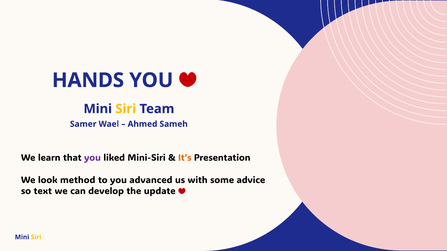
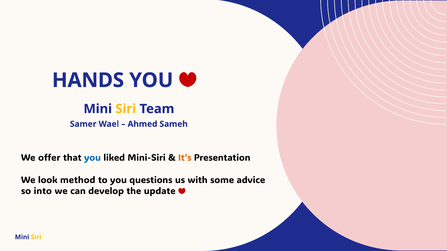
learn: learn -> offer
you at (92, 158) colour: purple -> blue
advanced: advanced -> questions
text: text -> into
